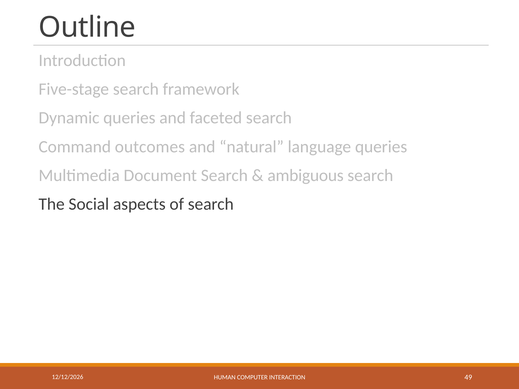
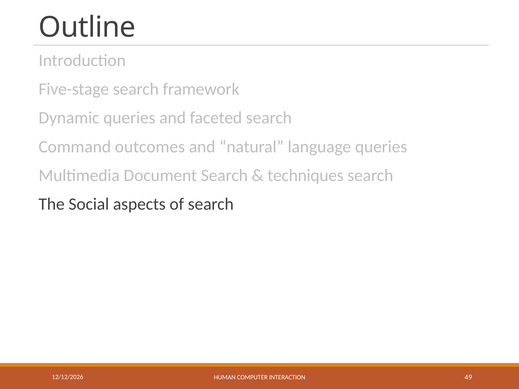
ambiguous: ambiguous -> techniques
